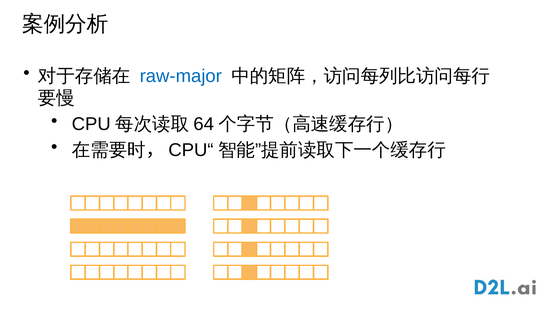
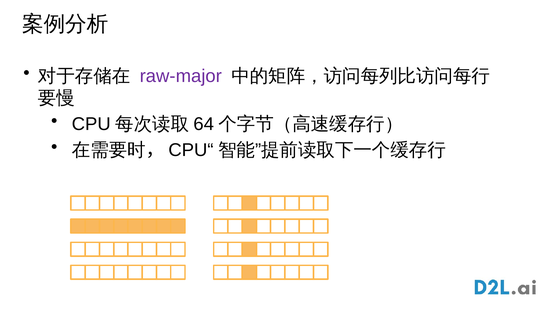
raw-major colour: blue -> purple
